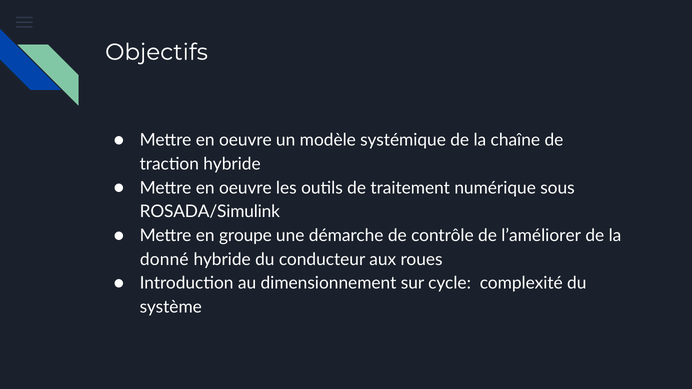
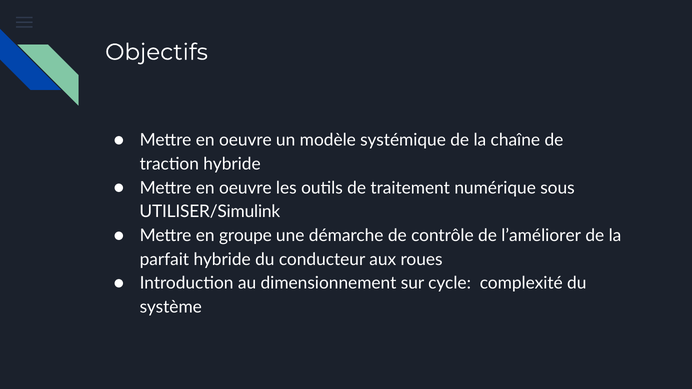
ROSADA/Simulink: ROSADA/Simulink -> UTILISER/Simulink
donné: donné -> parfait
